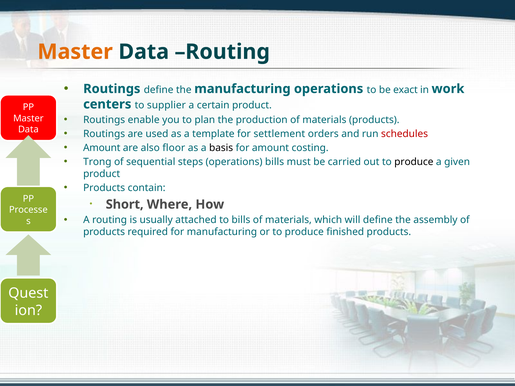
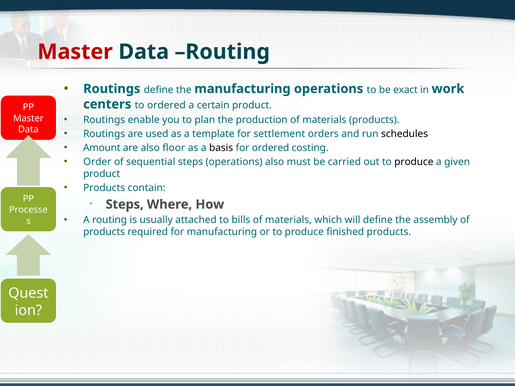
Master at (75, 52) colour: orange -> red
to supplier: supplier -> ordered
schedules colour: red -> black
for amount: amount -> ordered
Trong: Trong -> Order
operations bills: bills -> also
Short at (125, 205): Short -> Steps
